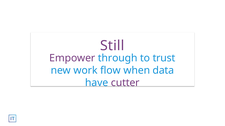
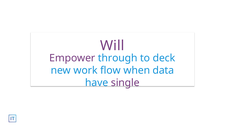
Still: Still -> Will
trust: trust -> deck
cutter: cutter -> single
